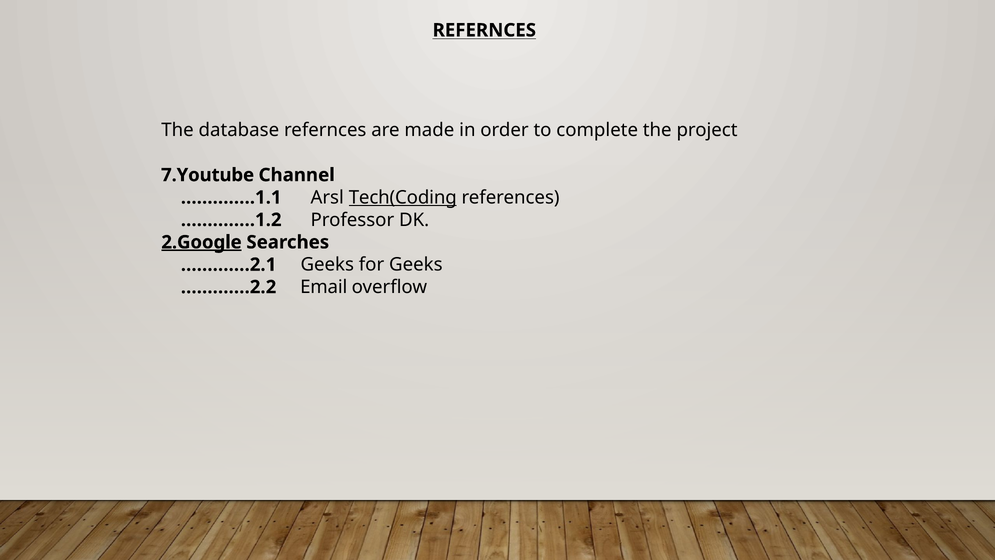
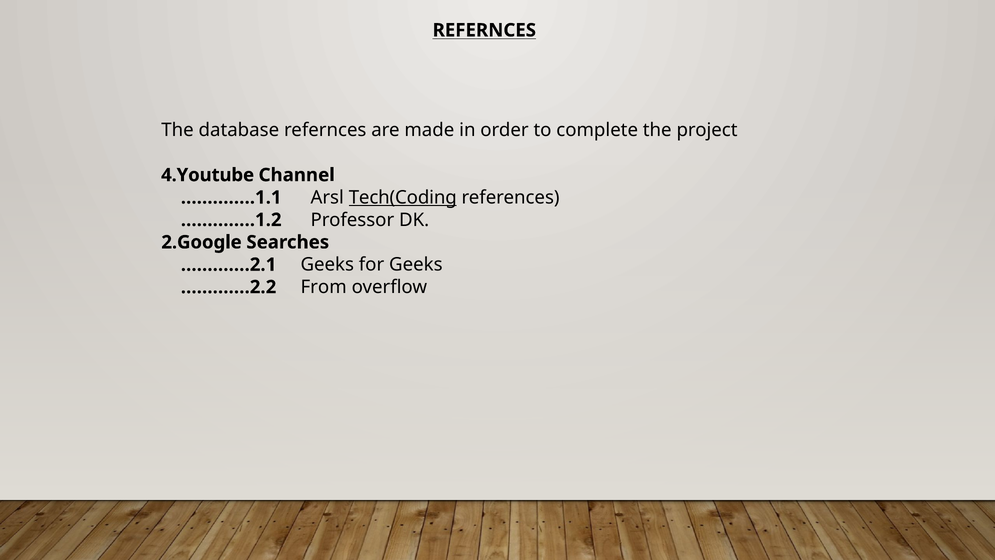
7.Youtube: 7.Youtube -> 4.Youtube
2.Google underline: present -> none
Email: Email -> From
